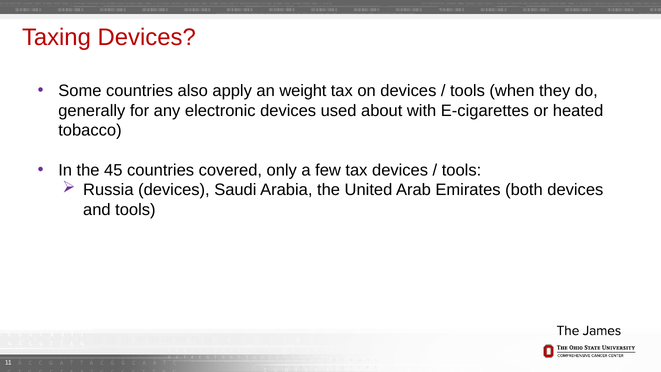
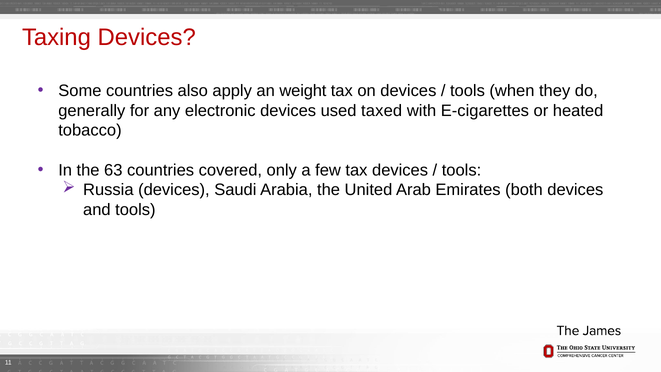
about: about -> taxed
45: 45 -> 63
